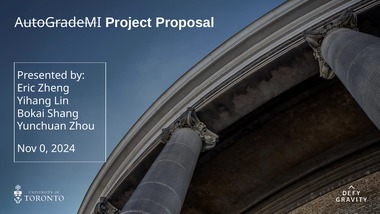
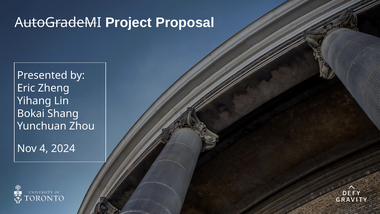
0: 0 -> 4
